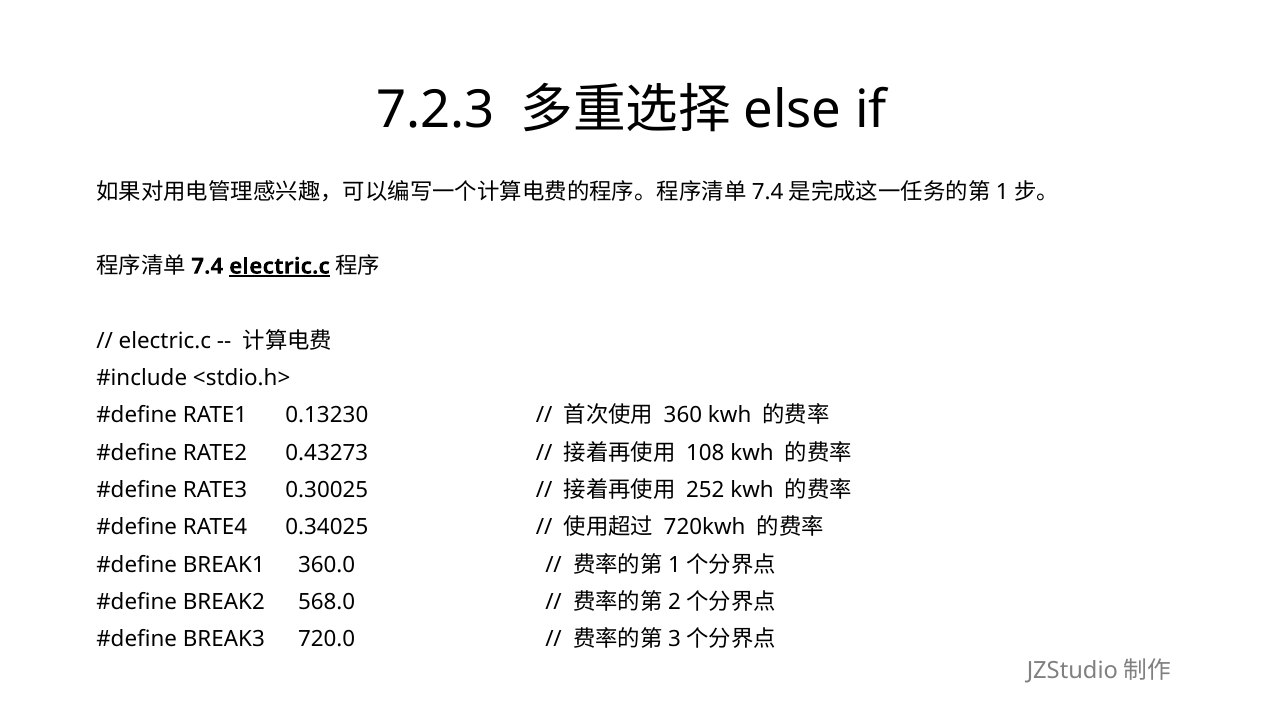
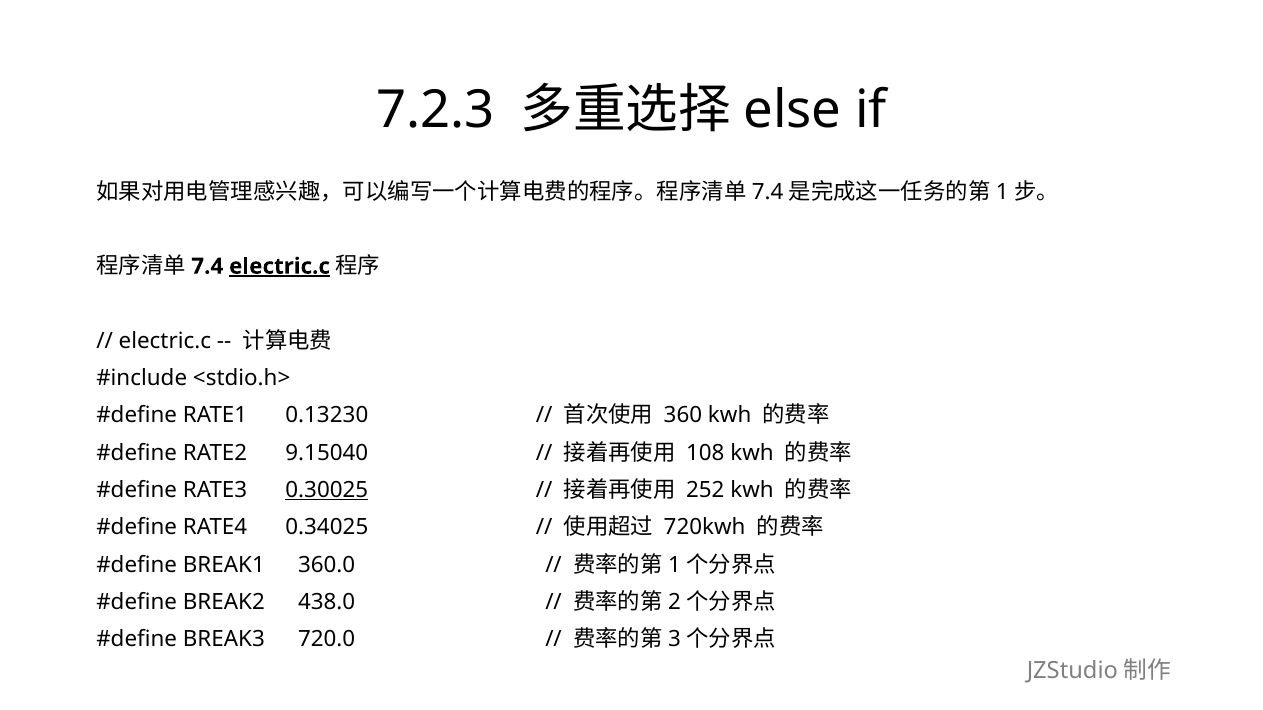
0.43273: 0.43273 -> 9.15040
0.30025 underline: none -> present
568.0: 568.0 -> 438.0
